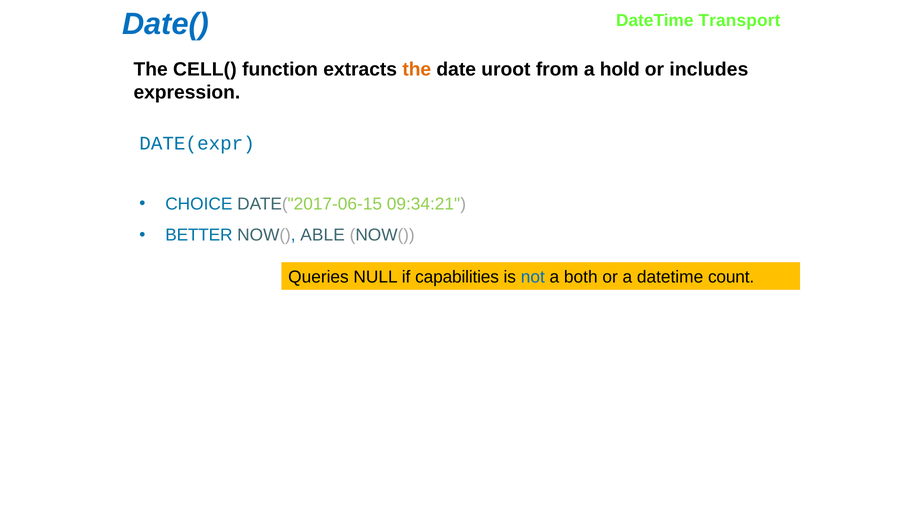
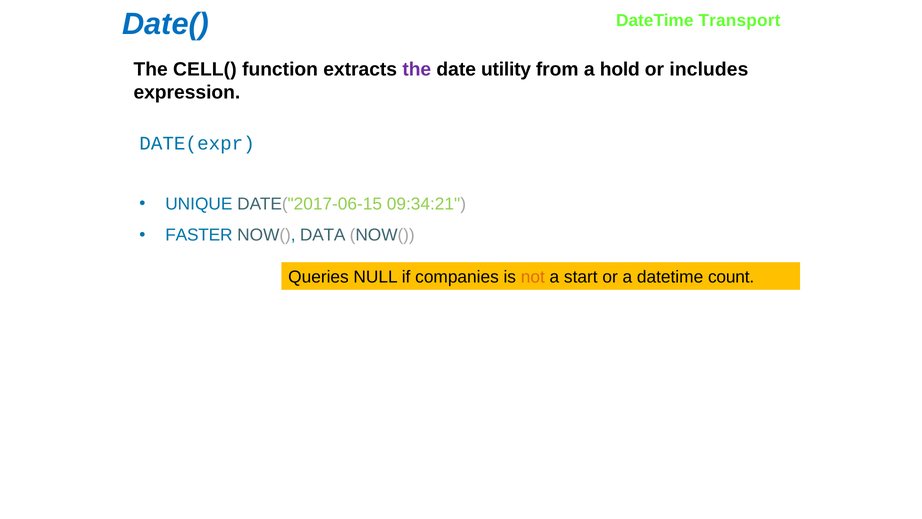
the at (417, 69) colour: orange -> purple
uroot: uroot -> utility
CHOICE: CHOICE -> UNIQUE
BETTER: BETTER -> FASTER
ABLE: ABLE -> DATA
capabilities: capabilities -> companies
not colour: blue -> orange
both: both -> start
